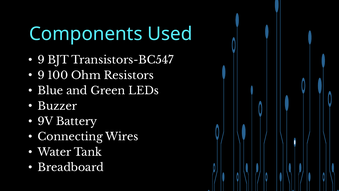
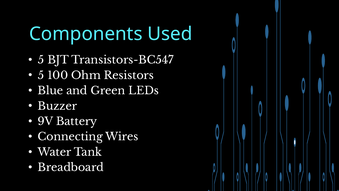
9 at (41, 60): 9 -> 5
9 at (41, 75): 9 -> 5
